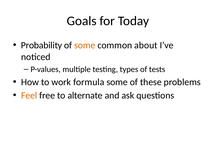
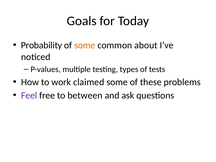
formula: formula -> claimed
Feel colour: orange -> purple
alternate: alternate -> between
